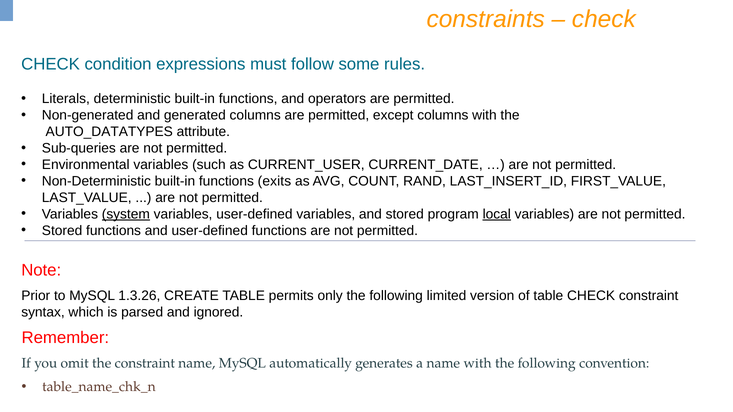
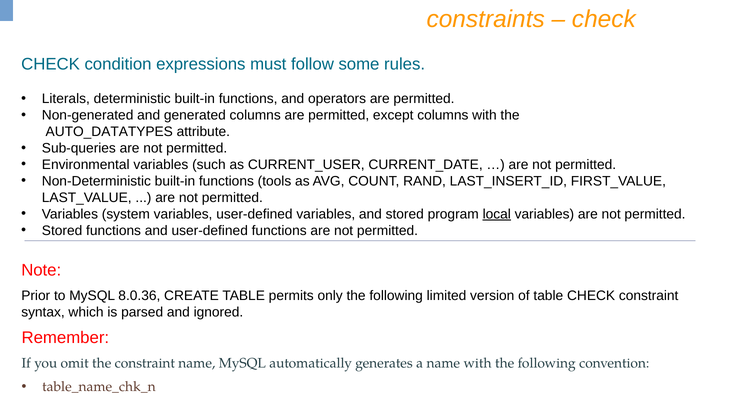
exits: exits -> tools
system underline: present -> none
1.3.26: 1.3.26 -> 8.0.36
